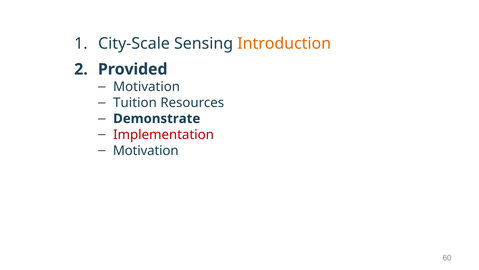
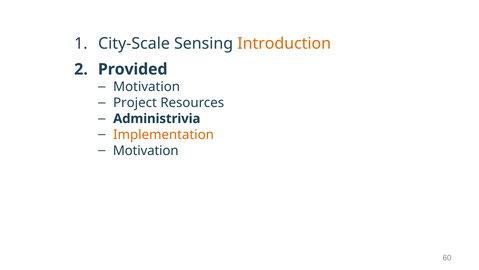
Tuition: Tuition -> Project
Demonstrate: Demonstrate -> Administrivia
Implementation colour: red -> orange
